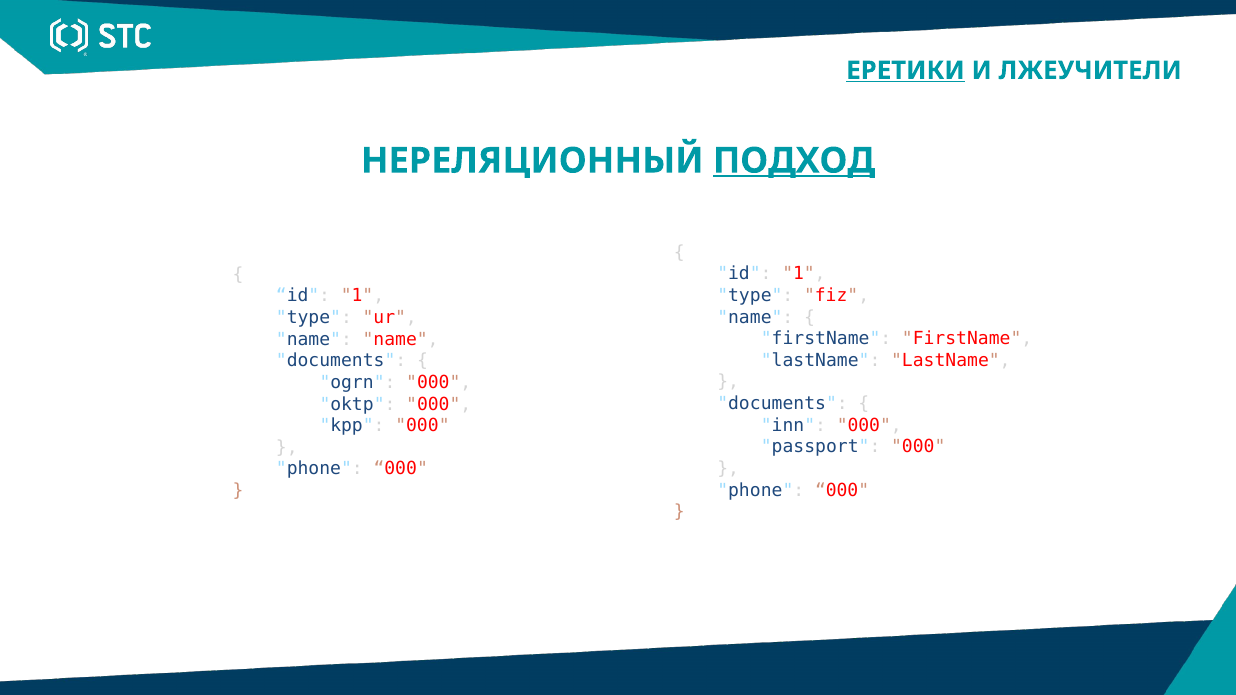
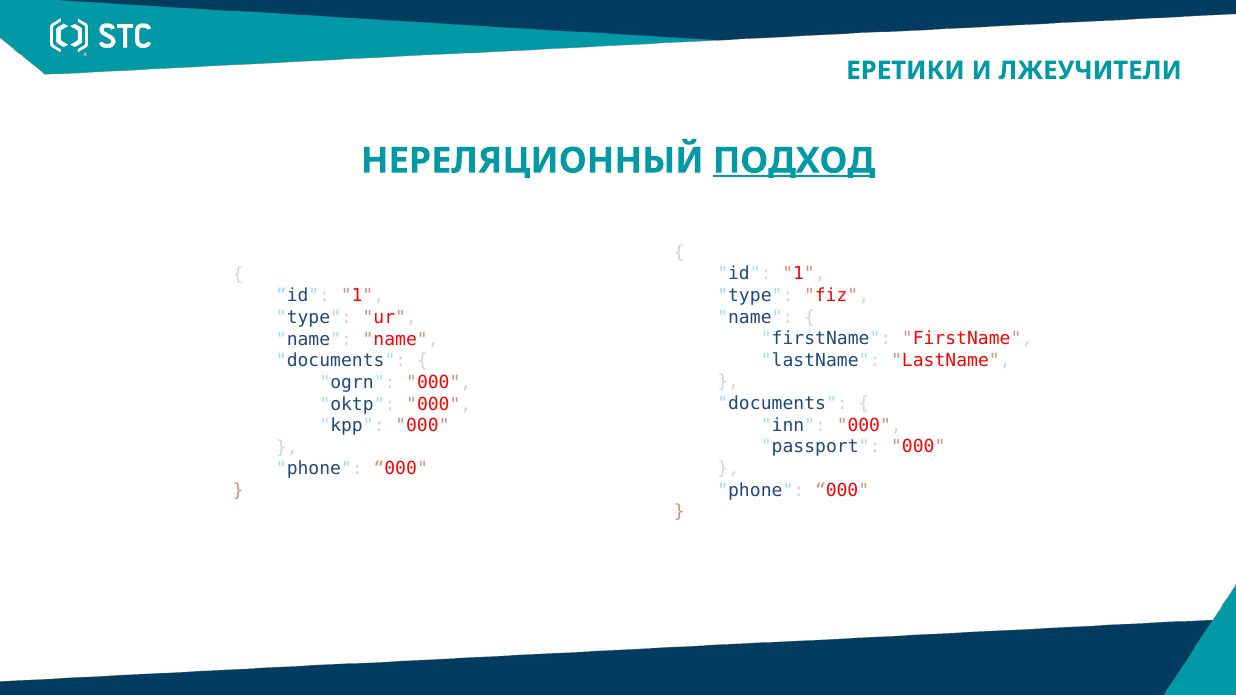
ЕРЕТИКИ underline: present -> none
